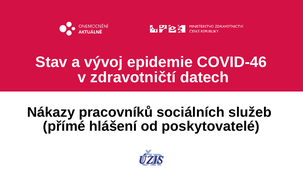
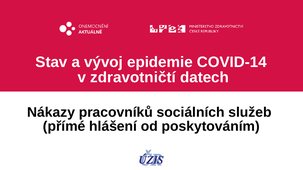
COVID-46: COVID-46 -> COVID-14
poskytovatelé: poskytovatelé -> poskytováním
